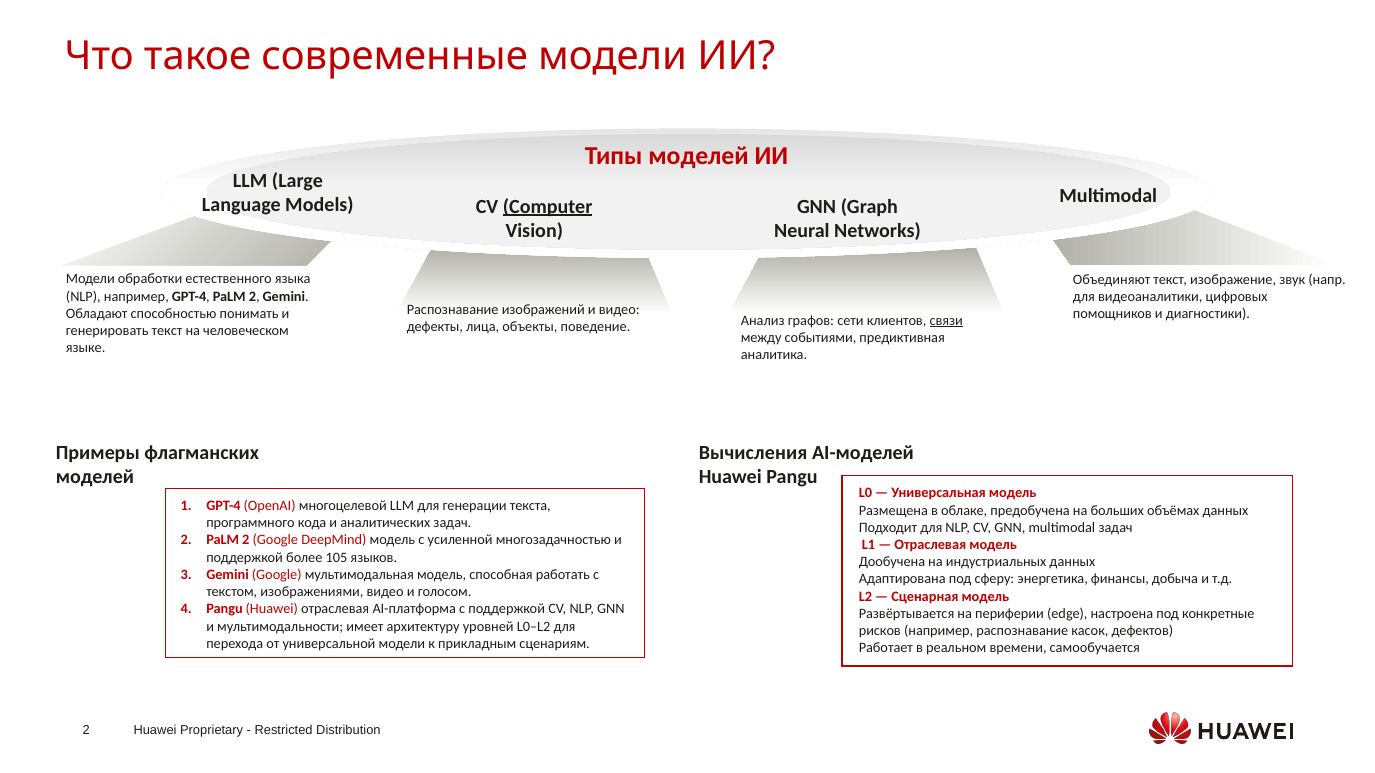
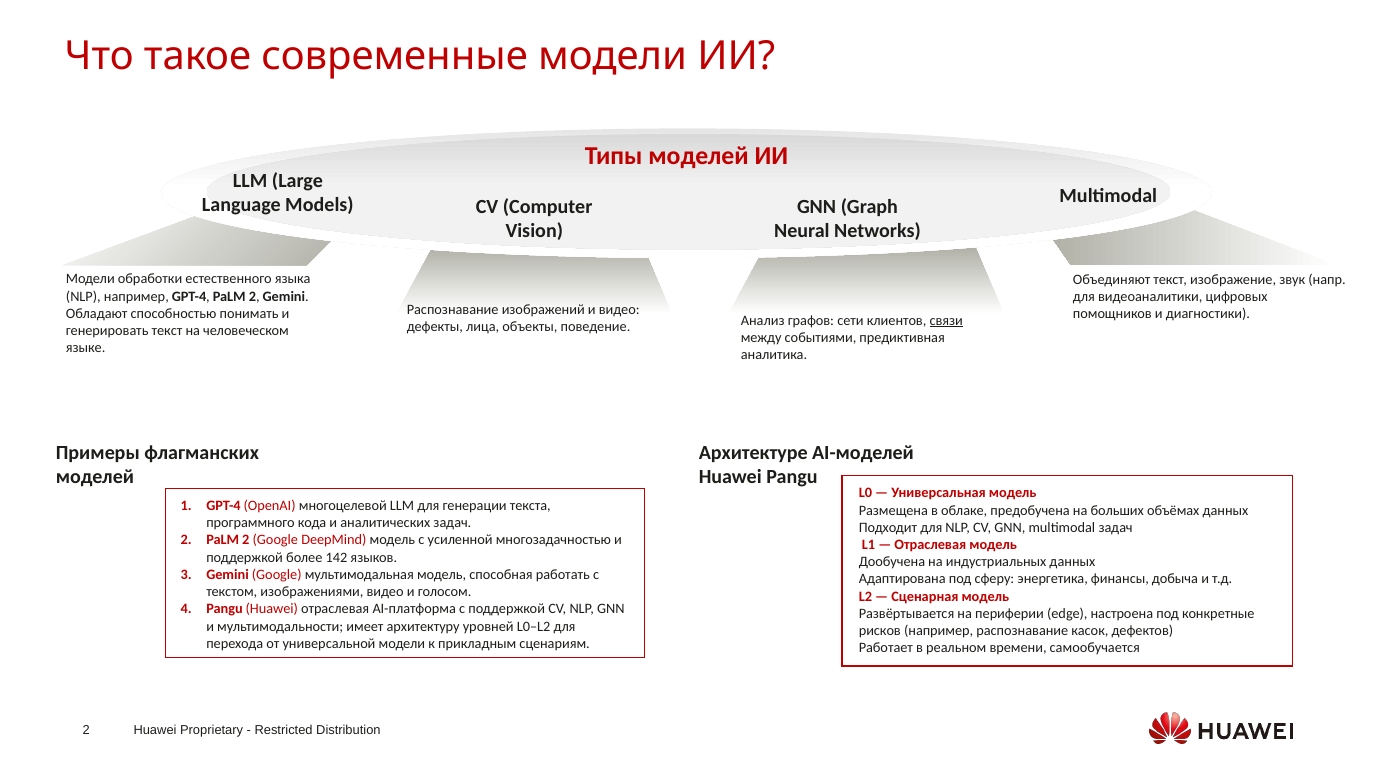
Computer underline: present -> none
Вычисления: Вычисления -> Архитектуре
105: 105 -> 142
